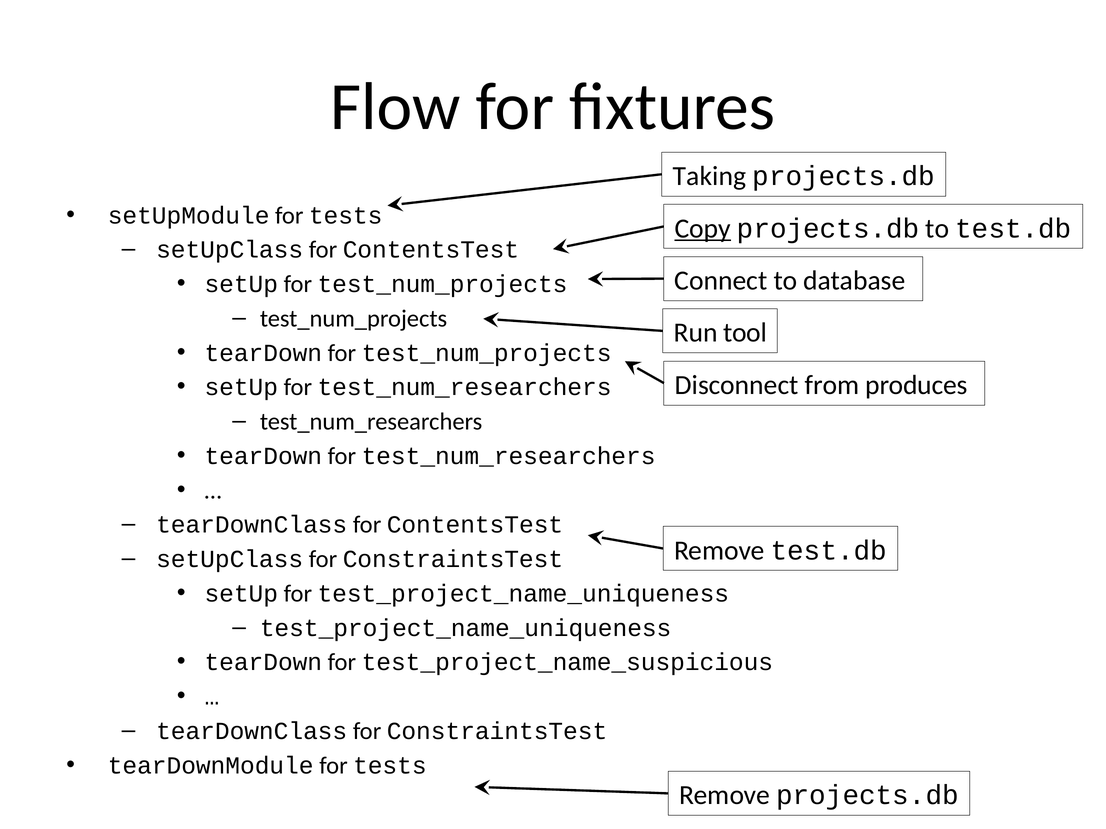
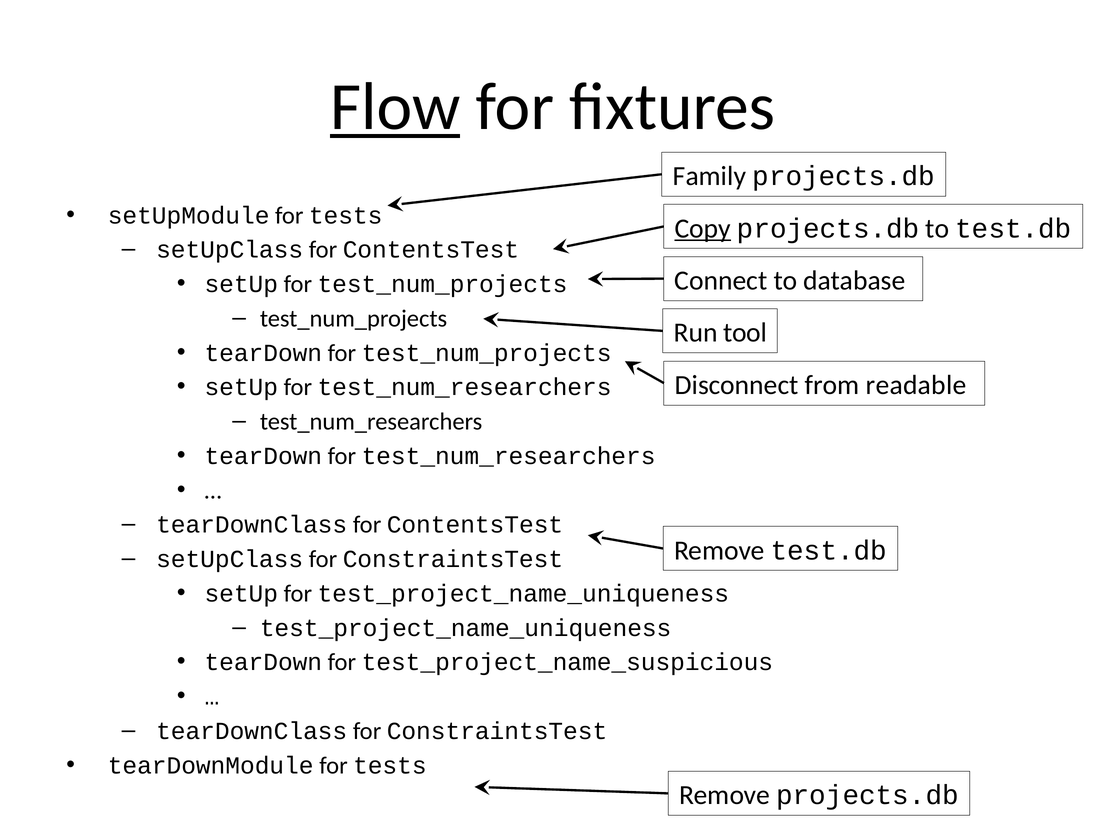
Flow underline: none -> present
Taking: Taking -> Family
produces: produces -> readable
